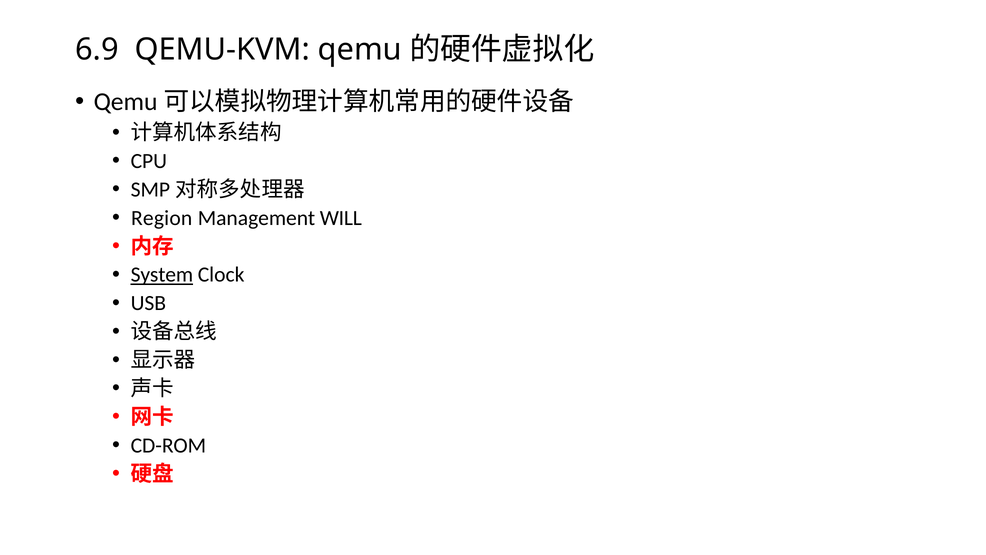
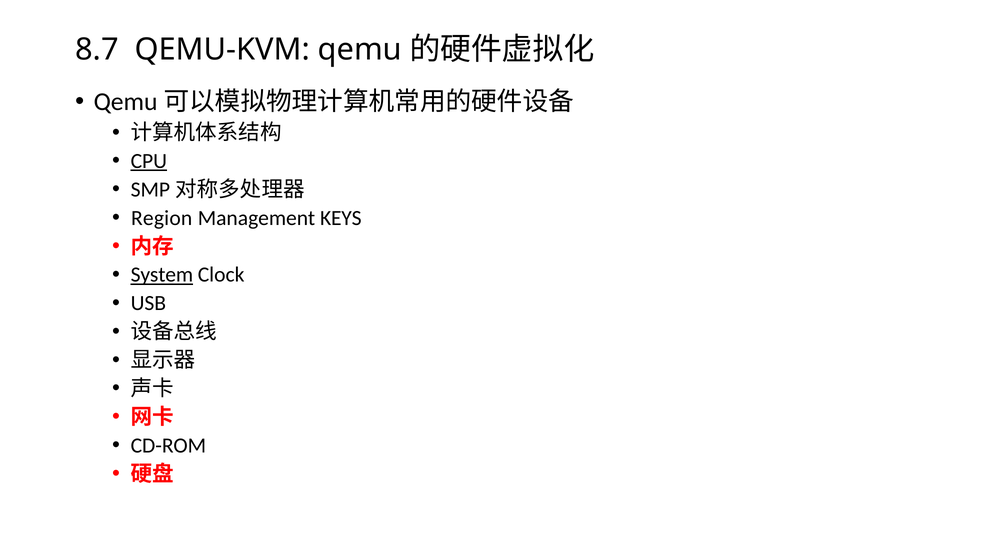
6.9: 6.9 -> 8.7
CPU underline: none -> present
WILL: WILL -> KEYS
